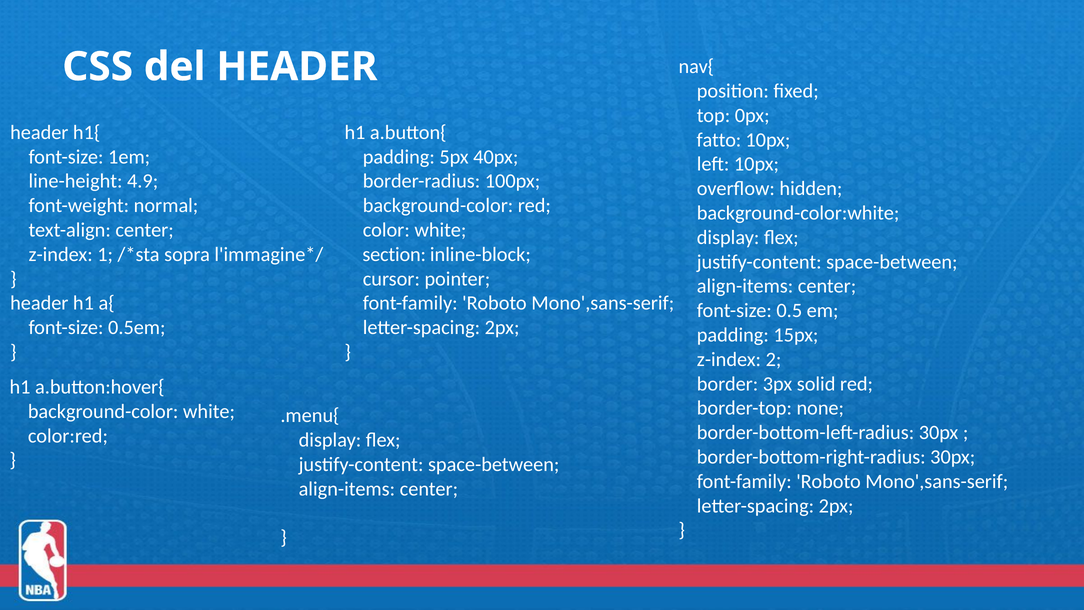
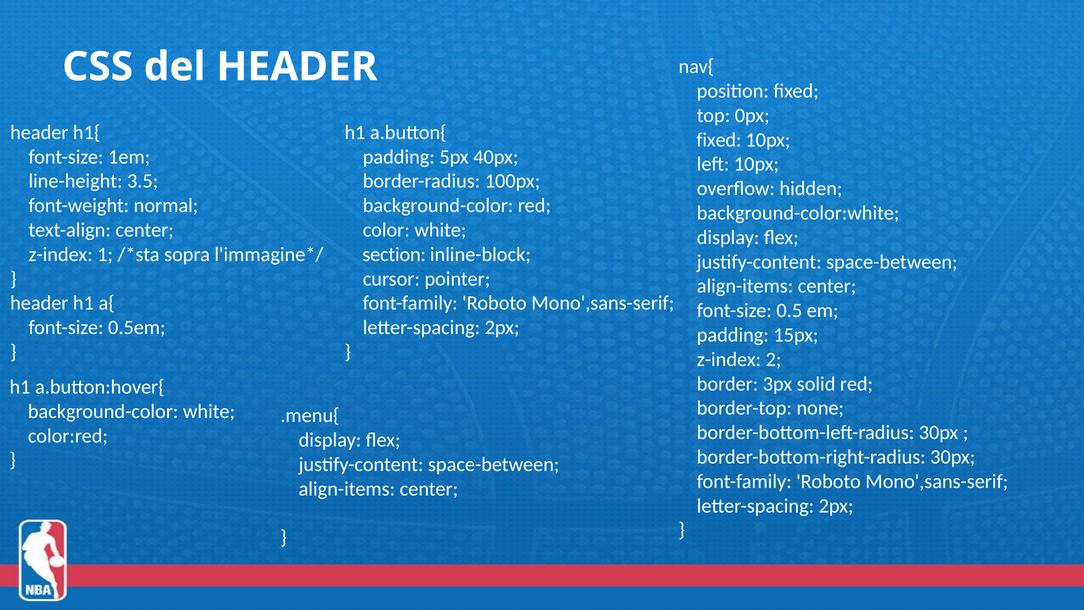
fatto at (719, 140): fatto -> fixed
4.9: 4.9 -> 3.5
